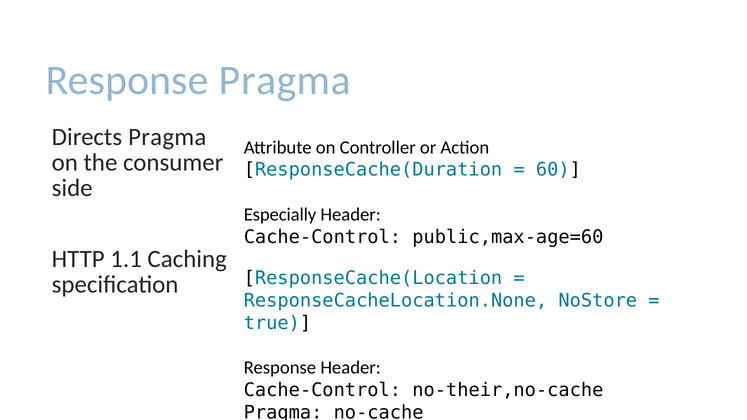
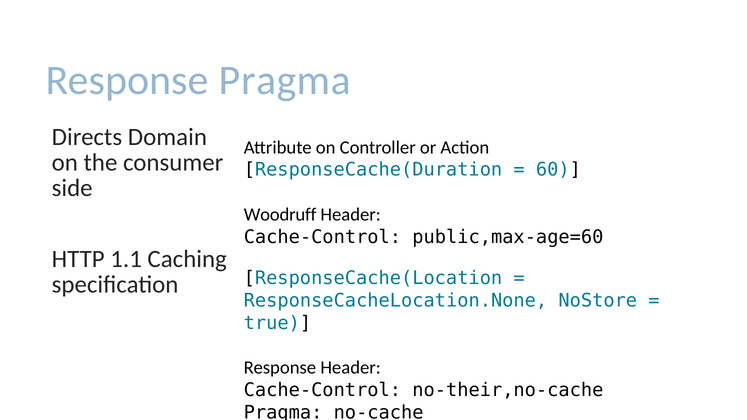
Directs Pragma: Pragma -> Domain
Especially: Especially -> Woodruff
